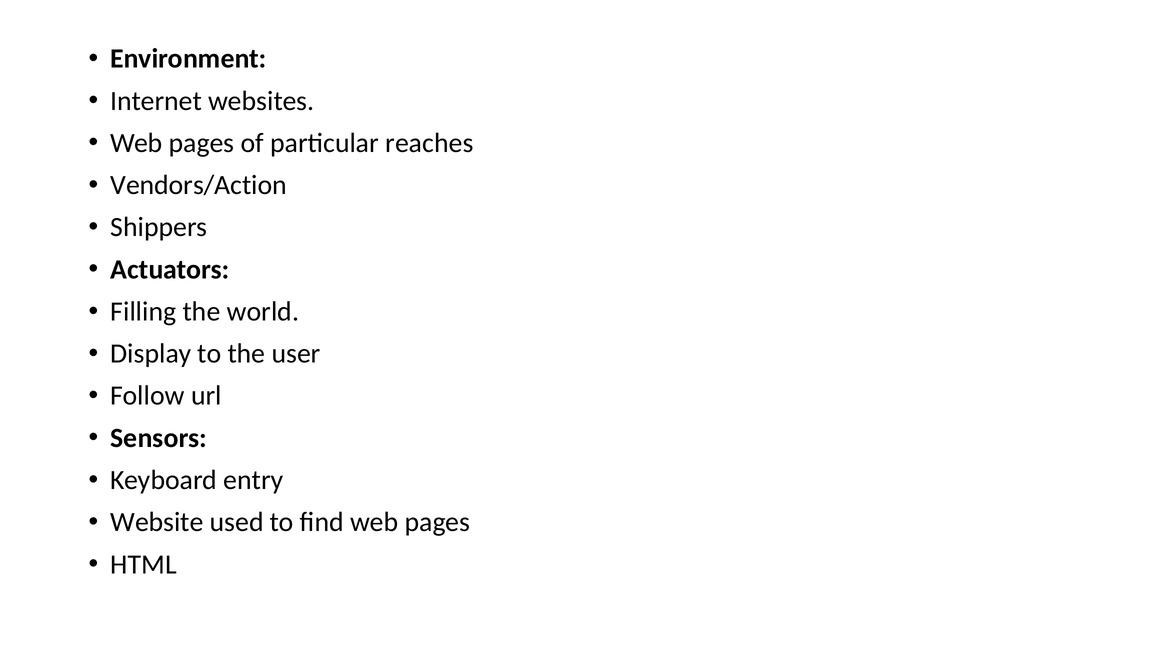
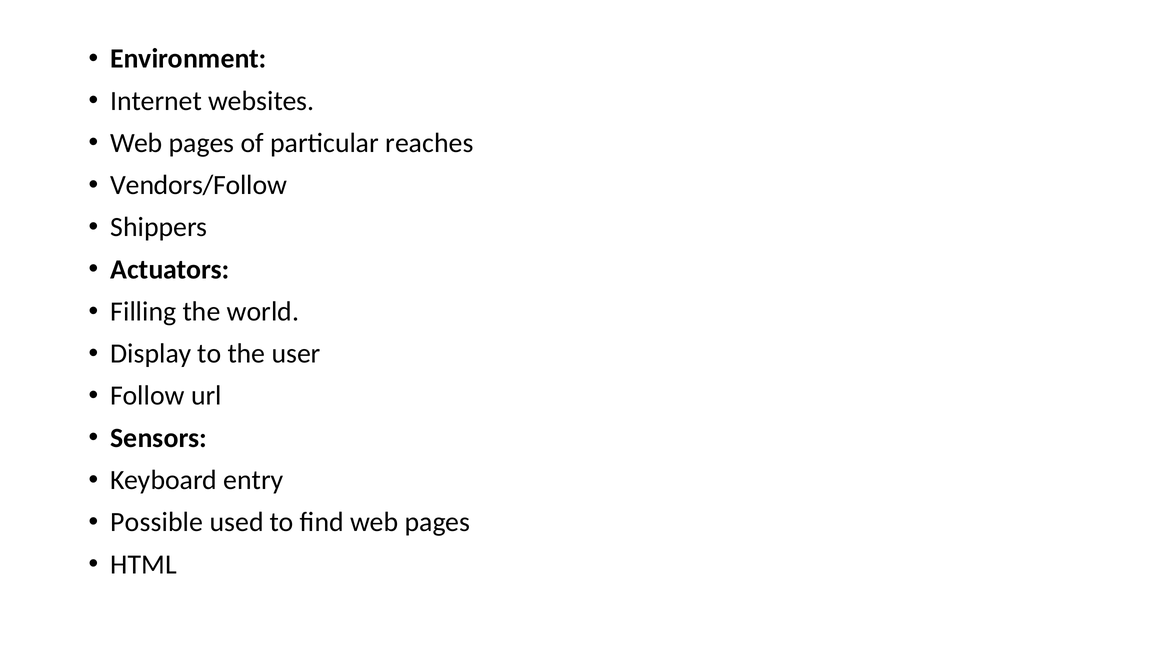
Vendors/Action: Vendors/Action -> Vendors/Follow
Website: Website -> Possible
